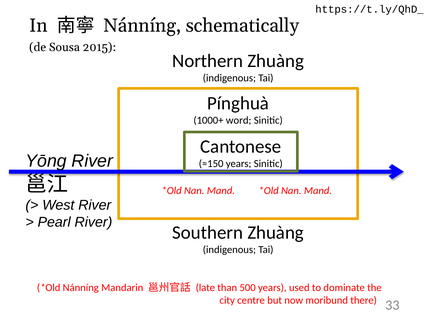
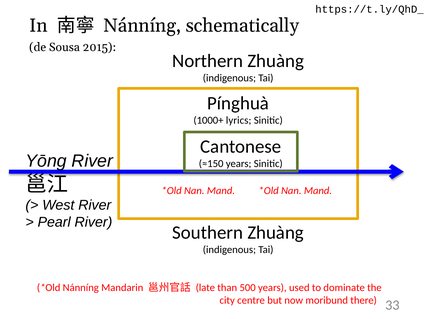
word: word -> lyrics
